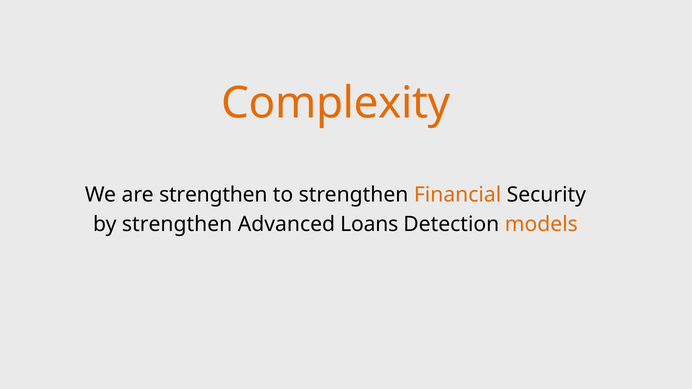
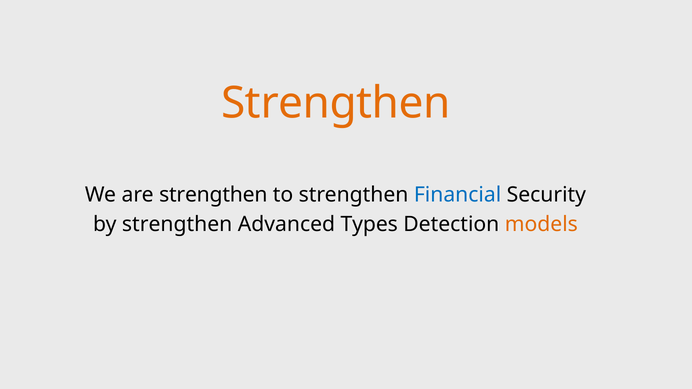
Complexity at (336, 103): Complexity -> Strengthen
Financial colour: orange -> blue
Loans: Loans -> Types
